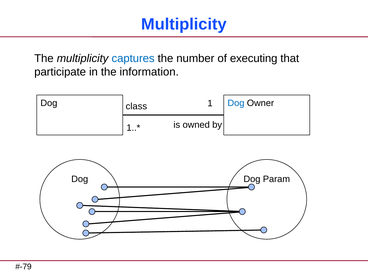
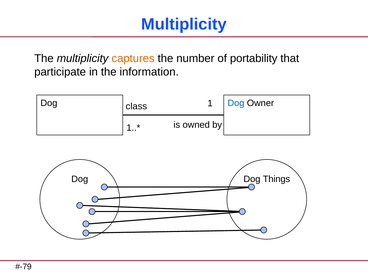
captures colour: blue -> orange
executing: executing -> portability
Param: Param -> Things
